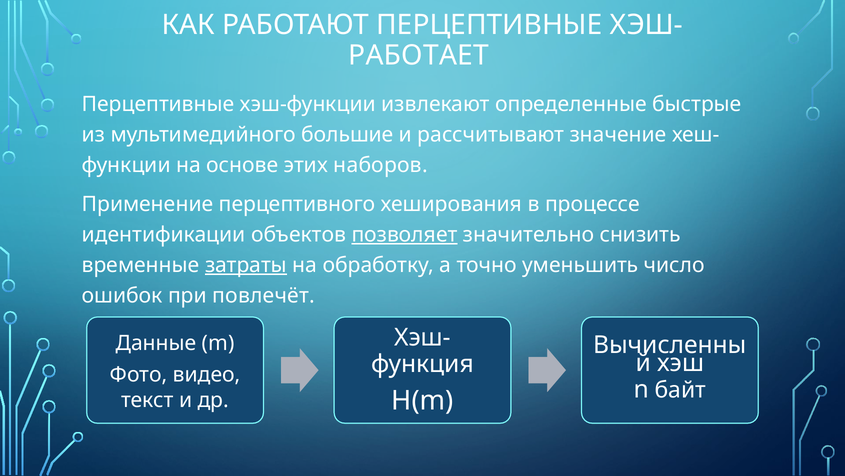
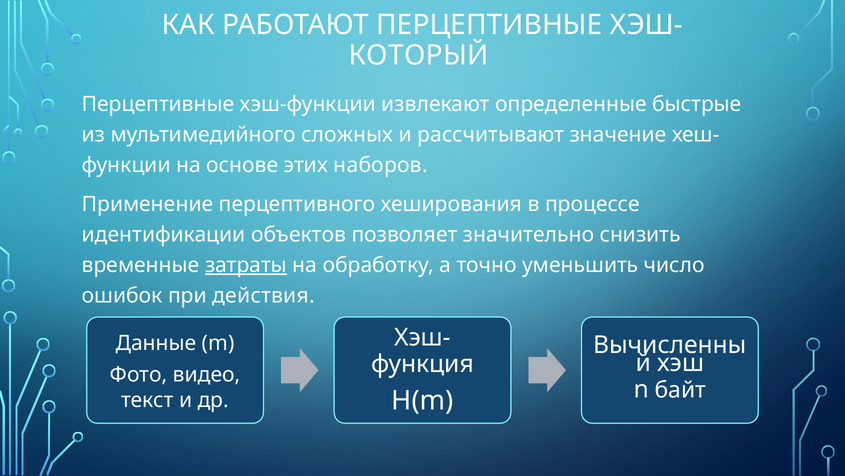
РАБОТАЕТ: РАБОТАЕТ -> КОТОРЫЙ
большие: большие -> сложных
позволяет underline: present -> none
повлечёт: повлечёт -> действия
